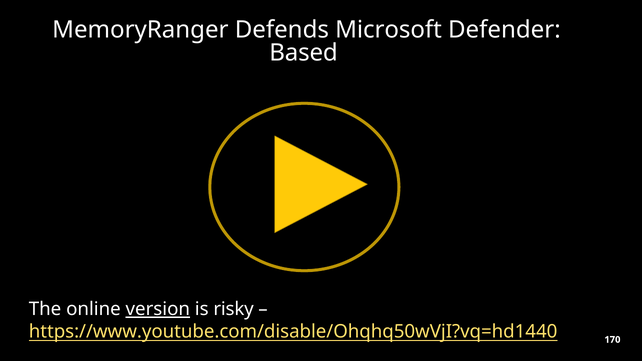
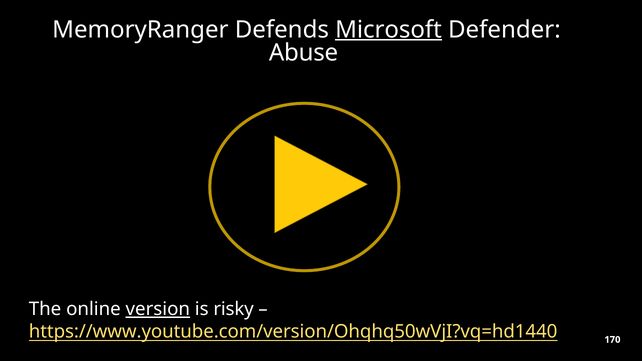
Microsoft underline: none -> present
Based: Based -> Abuse
https://www.youtube.com/disable/Ohqhq50wVjI?vq=hd1440: https://www.youtube.com/disable/Ohqhq50wVjI?vq=hd1440 -> https://www.youtube.com/version/Ohqhq50wVjI?vq=hd1440
